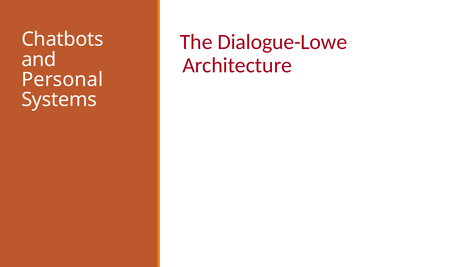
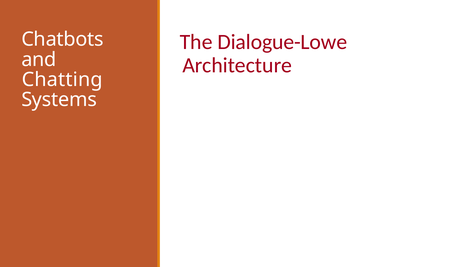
Personal: Personal -> Chatting
